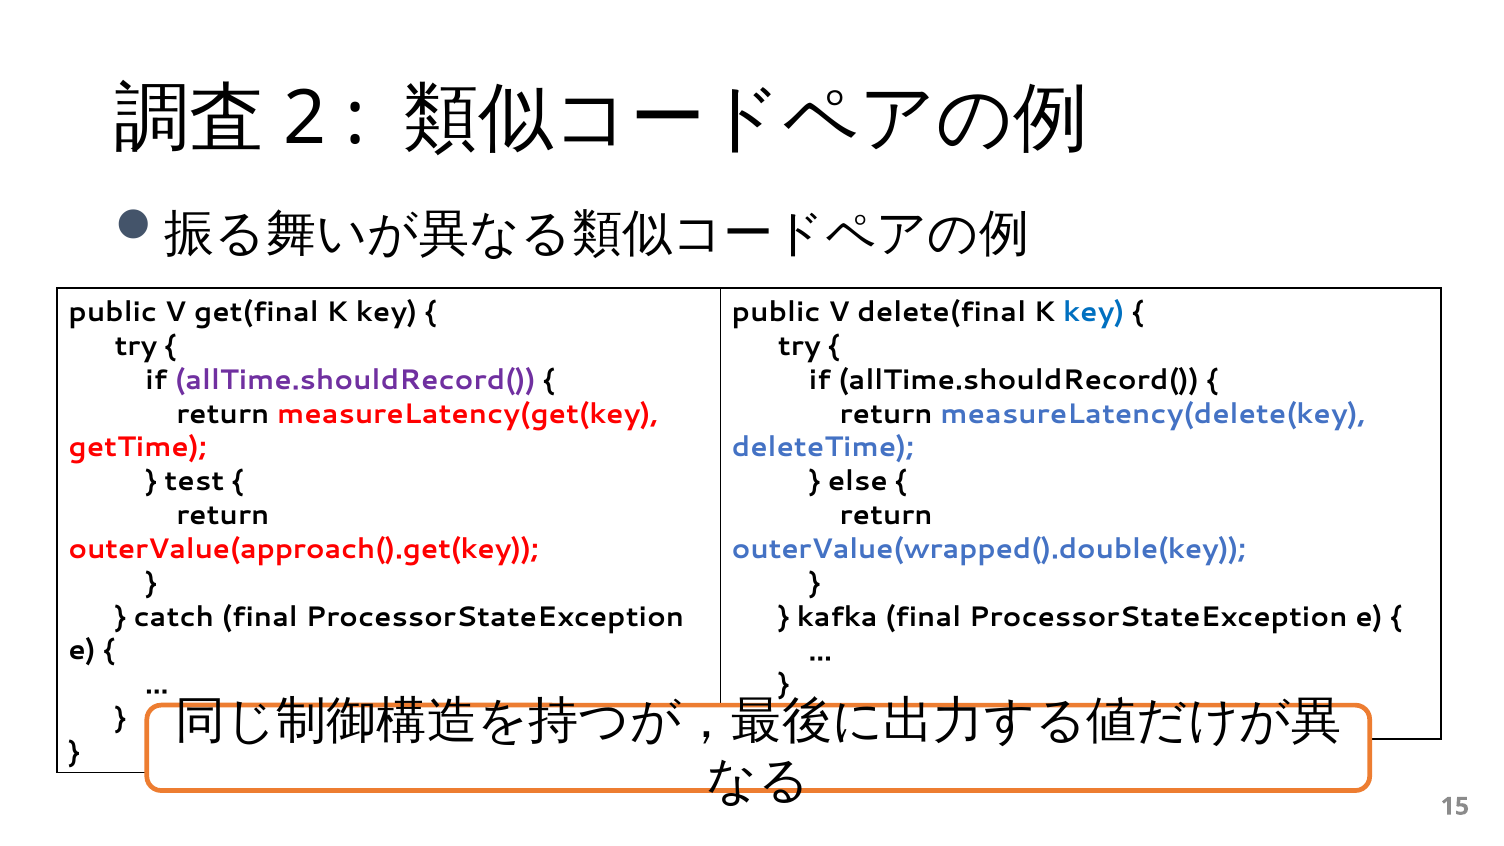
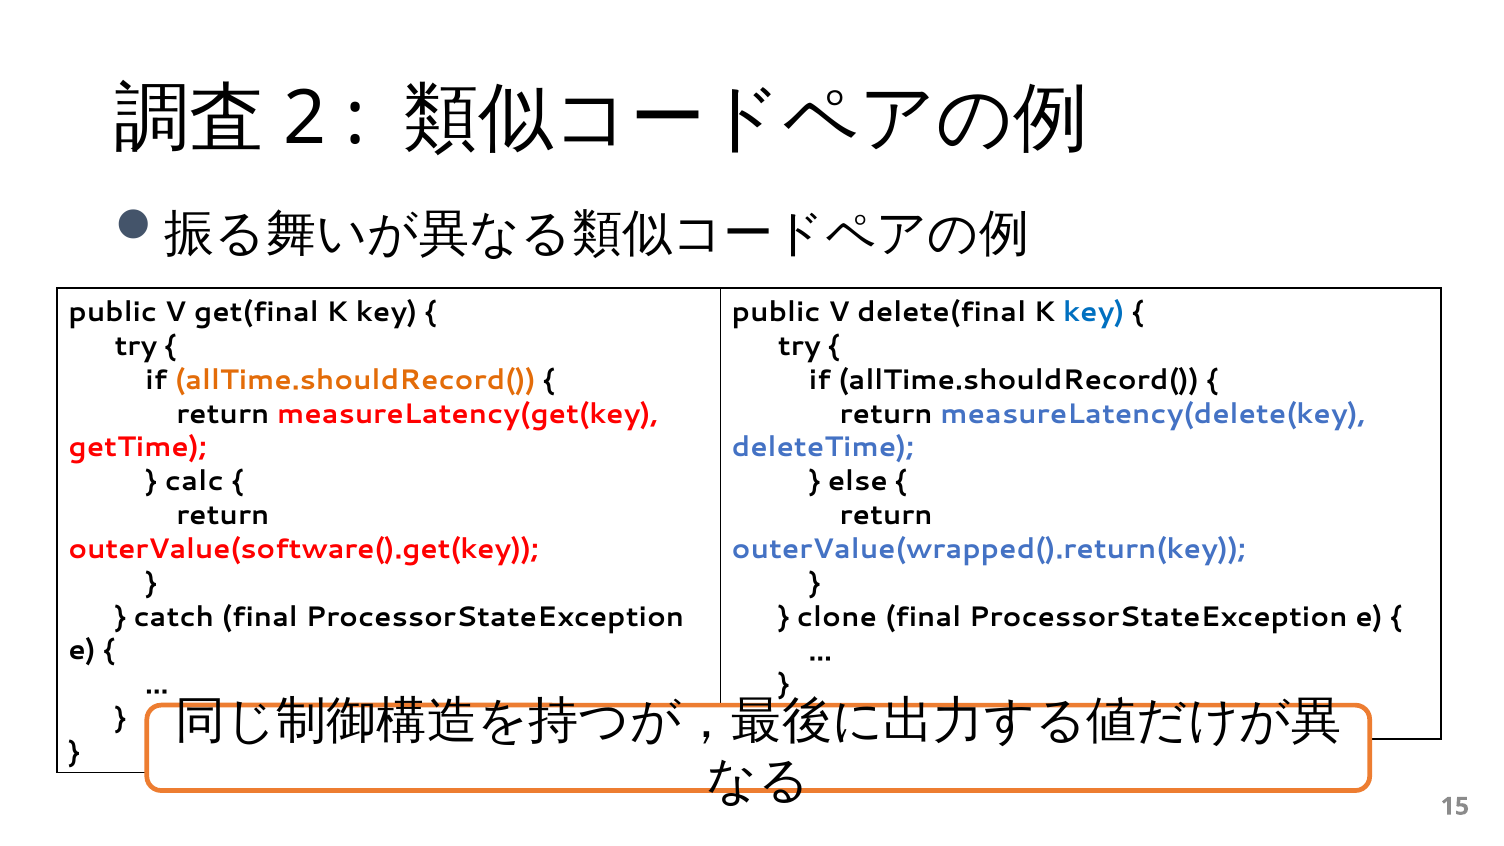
allTime.shouldRecord( at (355, 380) colour: purple -> orange
test: test -> calc
outerValue(approach().get(key: outerValue(approach().get(key -> outerValue(software().get(key
outerValue(wrapped().double(key: outerValue(wrapped().double(key -> outerValue(wrapped().return(key
kafka: kafka -> clone
